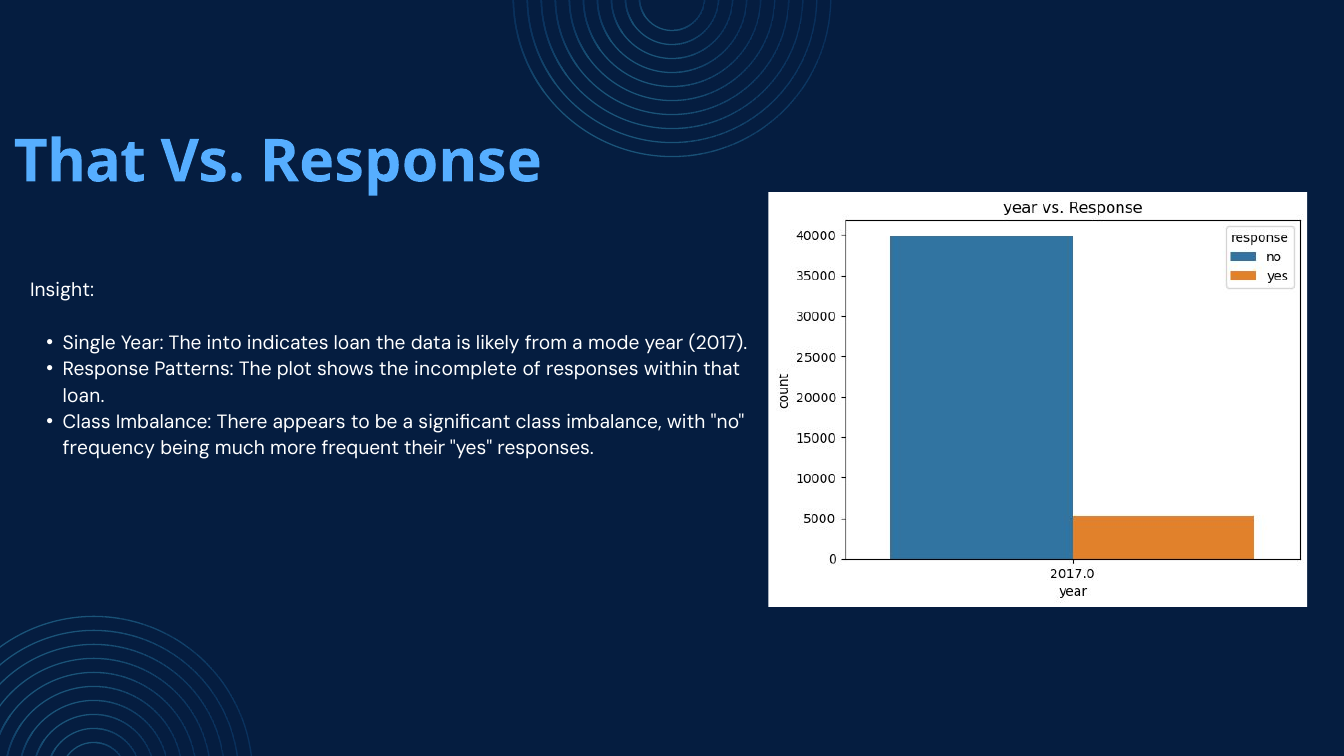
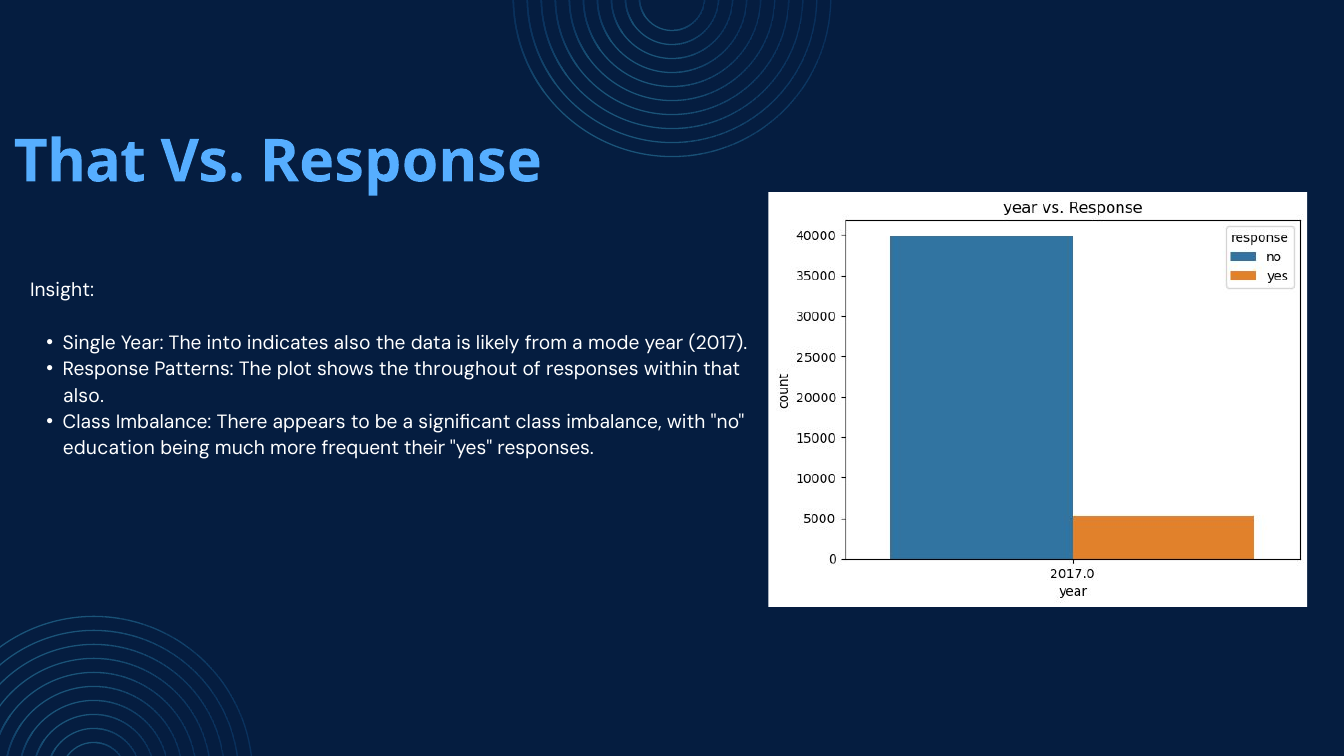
indicates loan: loan -> also
incomplete: incomplete -> throughout
loan at (84, 396): loan -> also
frequency: frequency -> education
